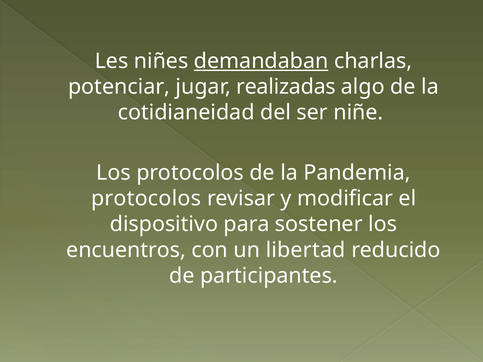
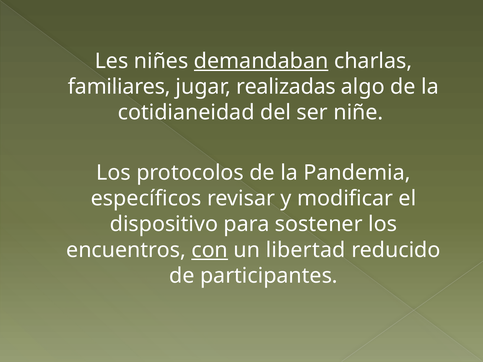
potenciar: potenciar -> familiares
protocolos at (146, 199): protocolos -> específicos
con underline: none -> present
